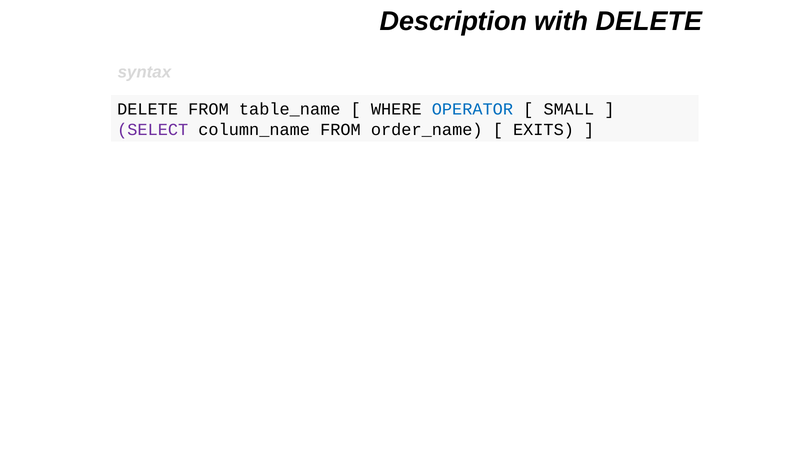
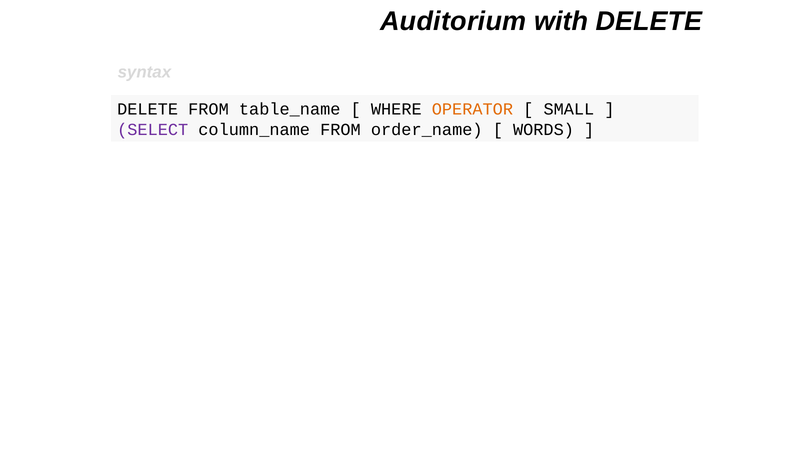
Description: Description -> Auditorium
OPERATOR colour: blue -> orange
EXITS: EXITS -> WORDS
